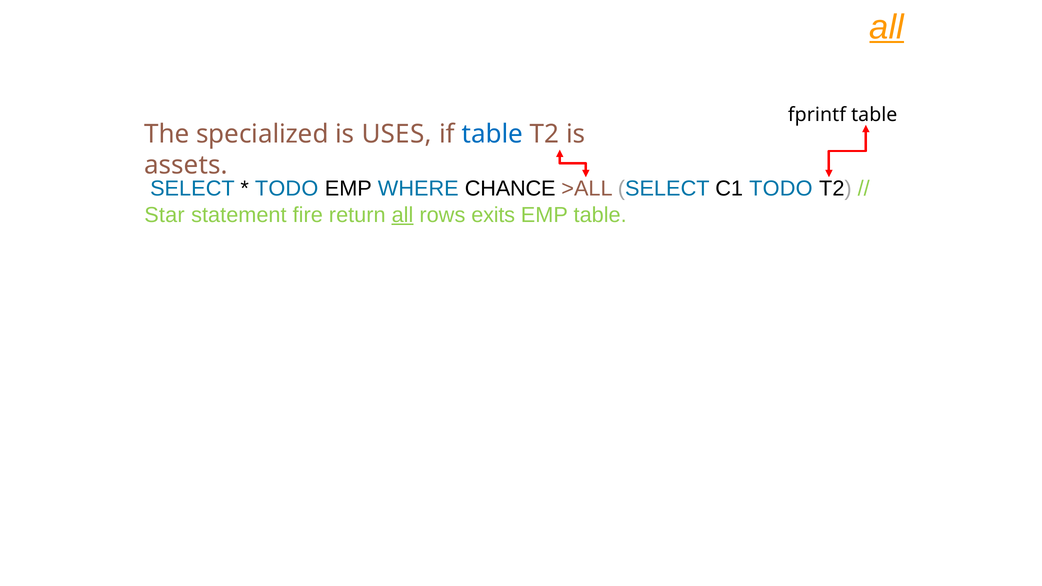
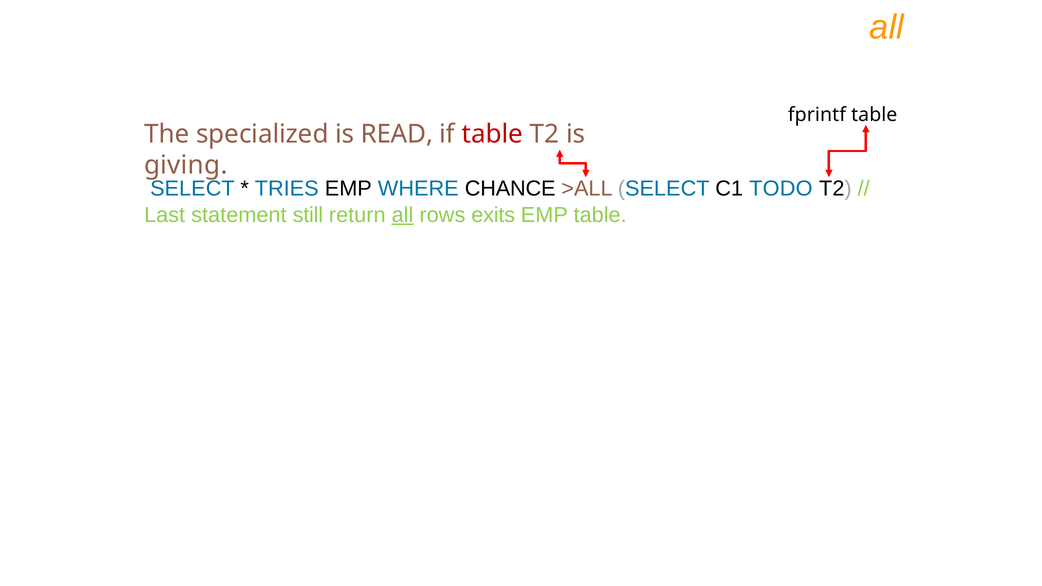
all at (887, 27) underline: present -> none
USES: USES -> READ
table at (492, 134) colour: blue -> red
assets: assets -> giving
TODO at (287, 189): TODO -> TRIES
Star: Star -> Last
fire: fire -> still
